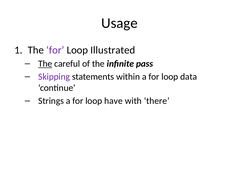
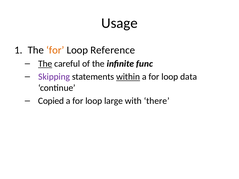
for at (55, 50) colour: purple -> orange
Illustrated: Illustrated -> Reference
pass: pass -> func
within underline: none -> present
Strings: Strings -> Copied
have: have -> large
